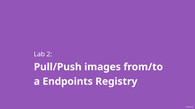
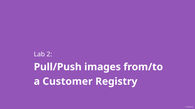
Endpoints: Endpoints -> Customer
